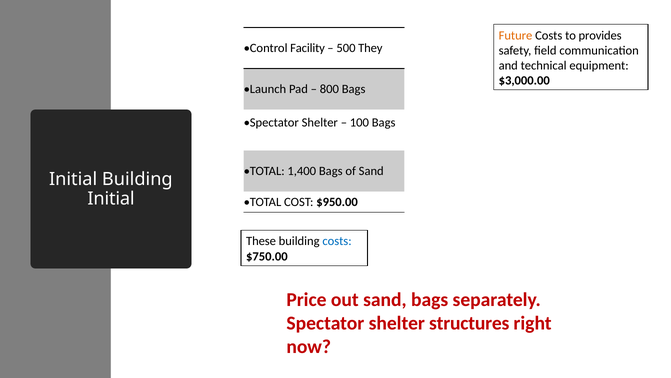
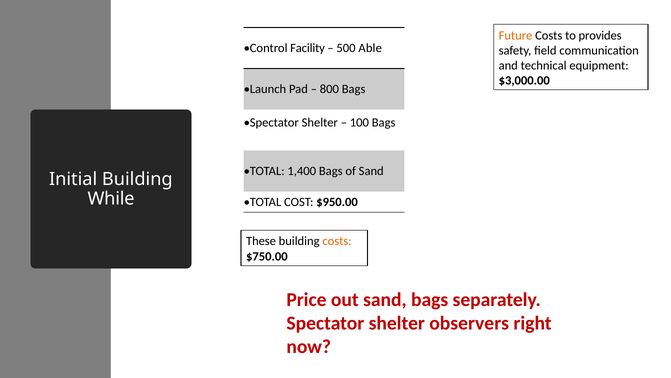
They: They -> Able
Initial at (111, 198): Initial -> While
costs at (337, 241) colour: blue -> orange
structures: structures -> observers
